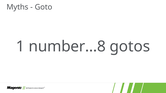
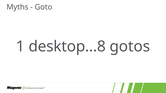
number…8: number…8 -> desktop…8
